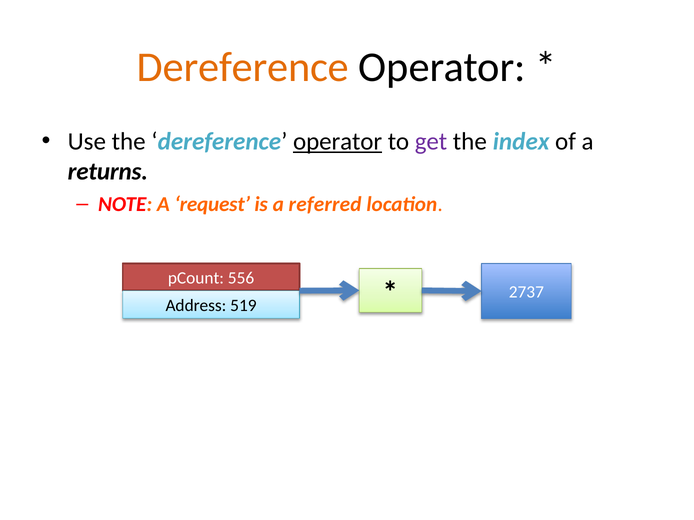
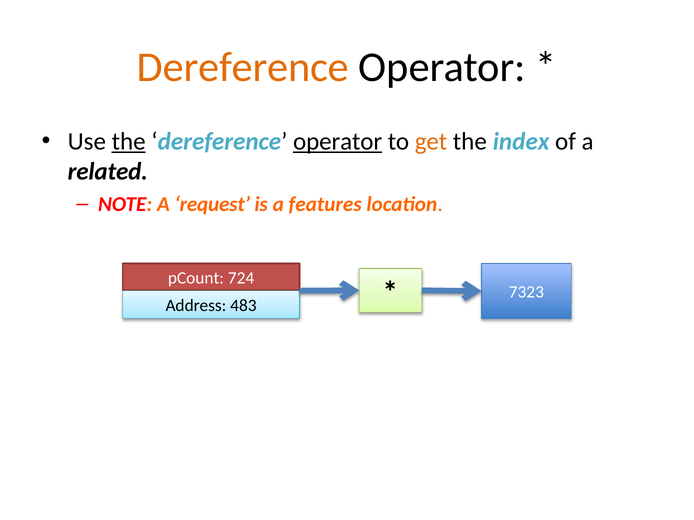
the at (129, 142) underline: none -> present
get colour: purple -> orange
returns: returns -> related
referred: referred -> features
556: 556 -> 724
519: 519 -> 483
2737: 2737 -> 7323
